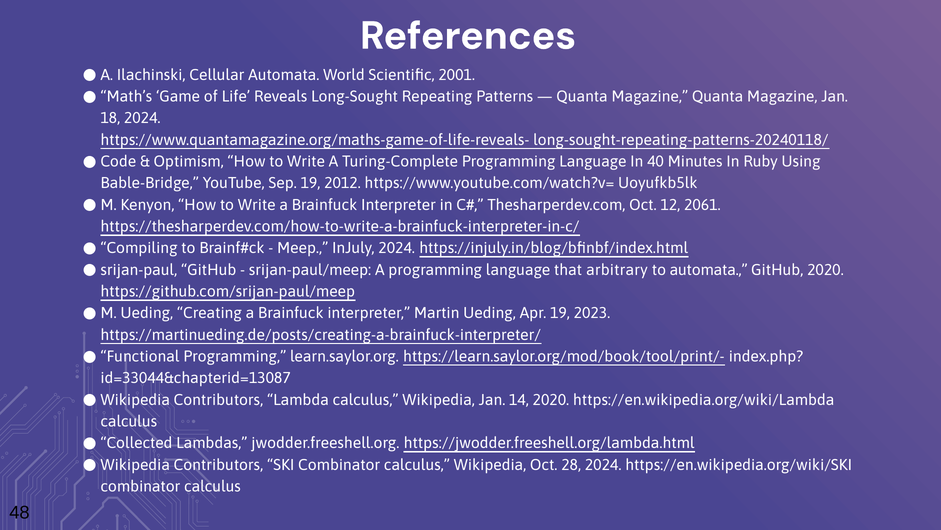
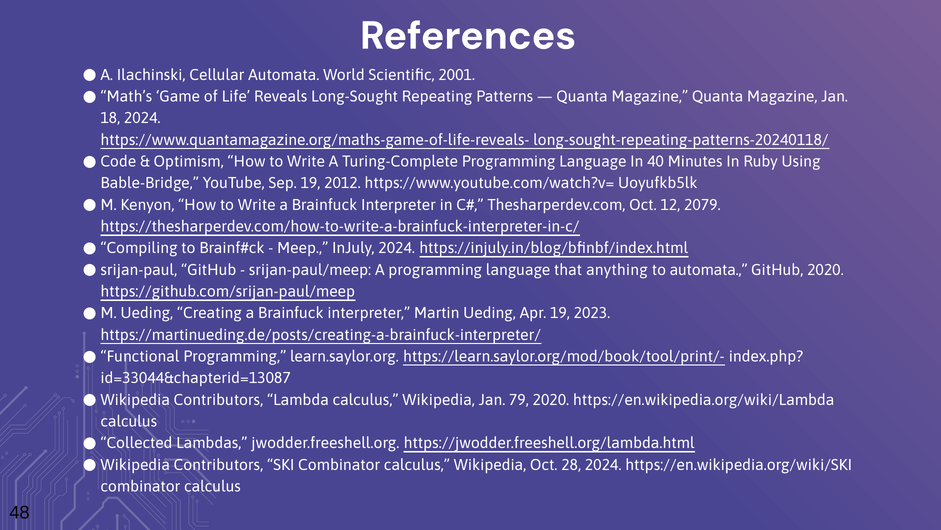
2061: 2061 -> 2079
arbitrary: arbitrary -> anything
14: 14 -> 79
